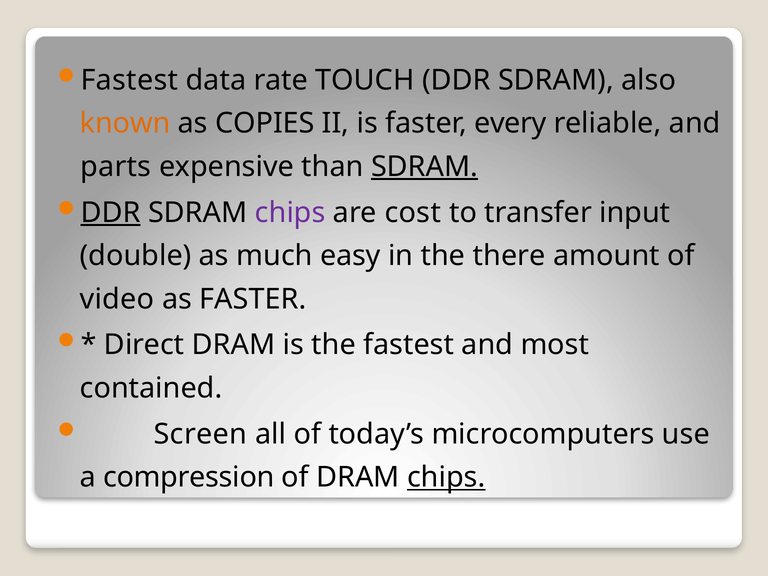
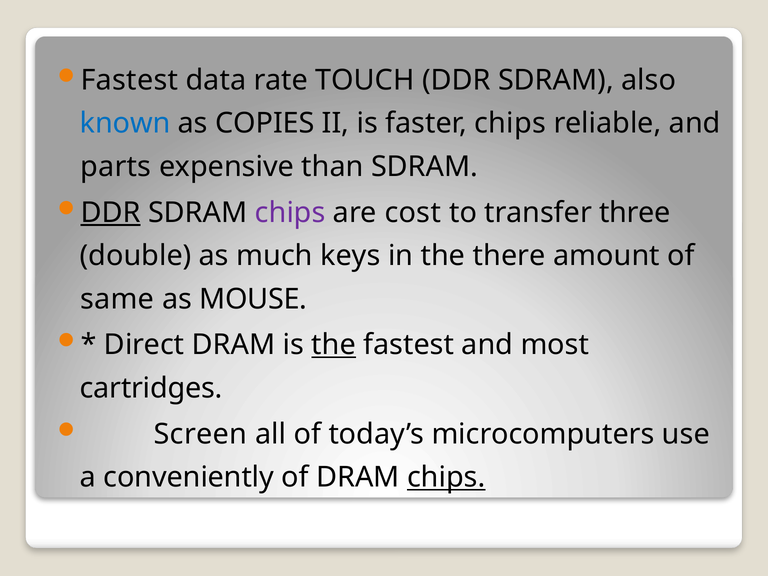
known colour: orange -> blue
faster every: every -> chips
SDRAM at (425, 167) underline: present -> none
input: input -> three
easy: easy -> keys
video: video -> same
as FASTER: FASTER -> MOUSE
the at (334, 345) underline: none -> present
contained: contained -> cartridges
compression: compression -> conveniently
